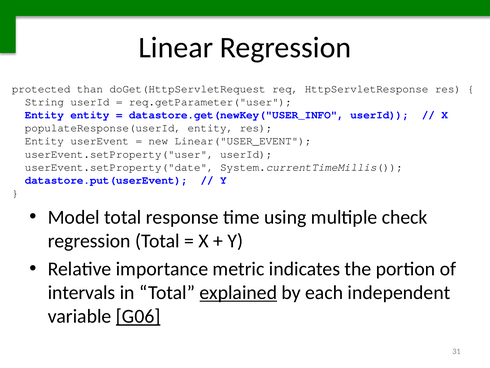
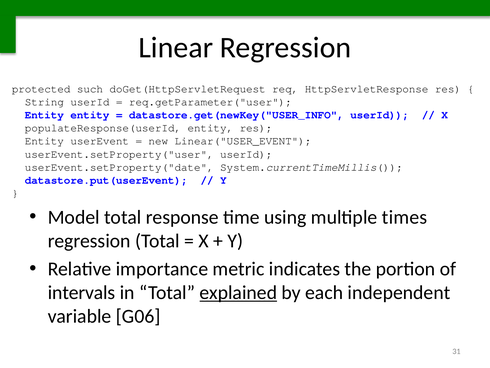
than: than -> such
check: check -> times
G06 underline: present -> none
